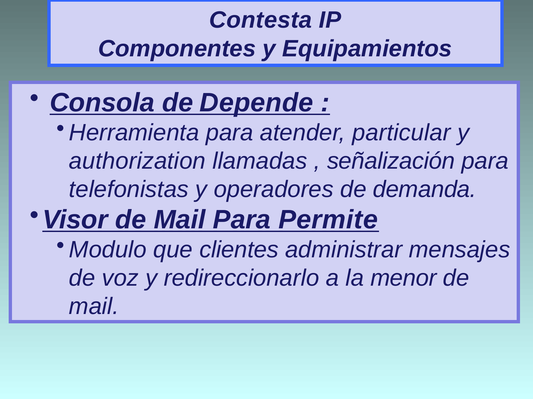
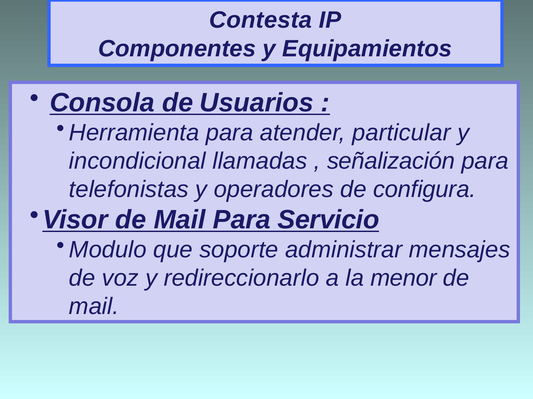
Depende: Depende -> Usuarios
authorization: authorization -> incondicional
demanda: demanda -> configura
Permite: Permite -> Servicio
clientes: clientes -> soporte
